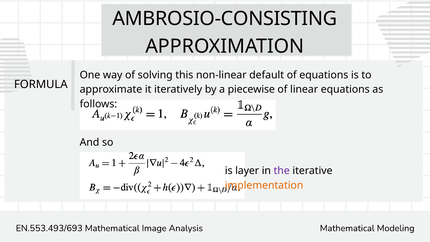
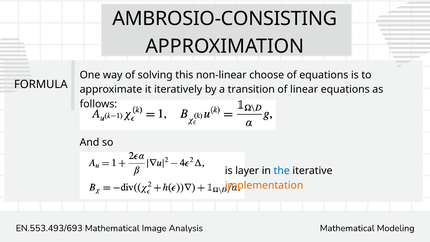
default: default -> choose
piecewise: piecewise -> transition
the colour: purple -> blue
